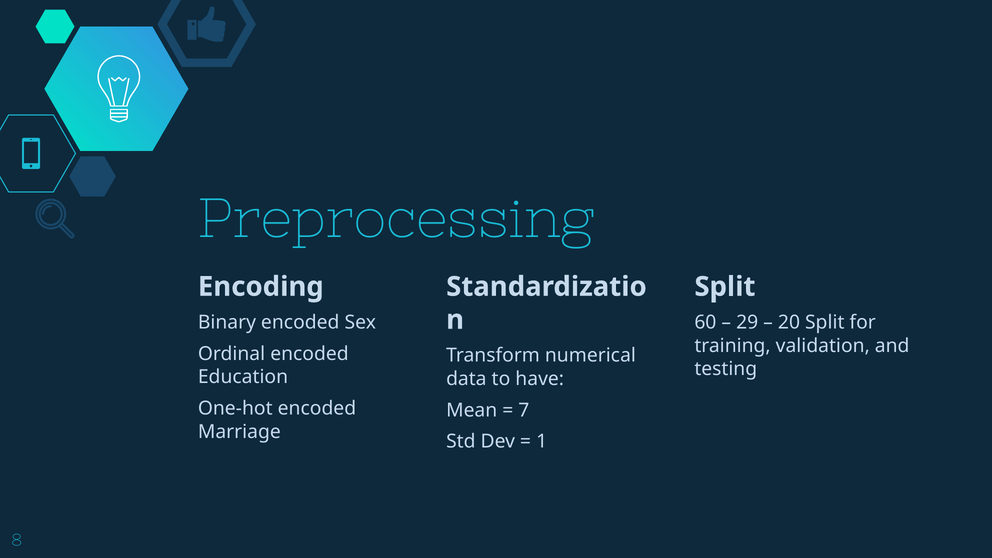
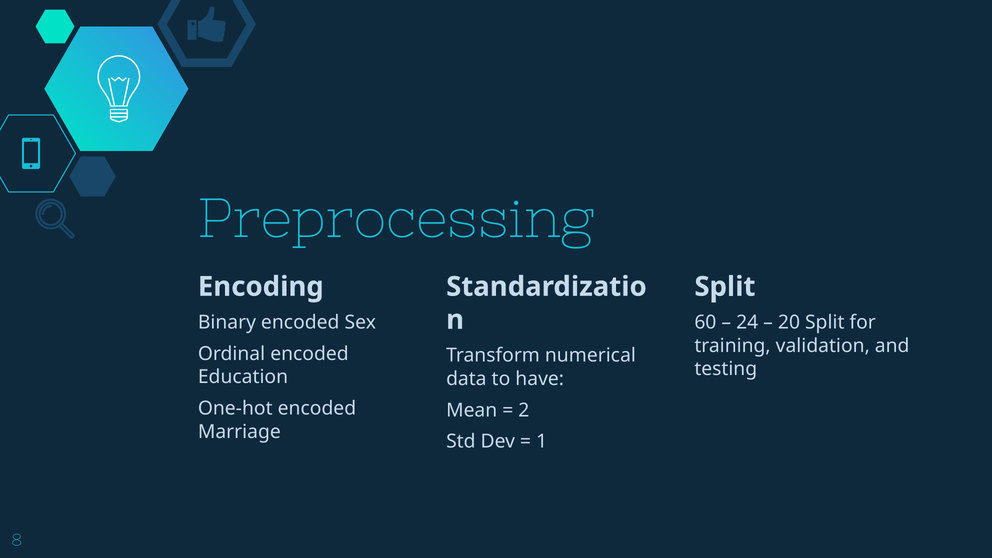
29: 29 -> 24
7: 7 -> 2
